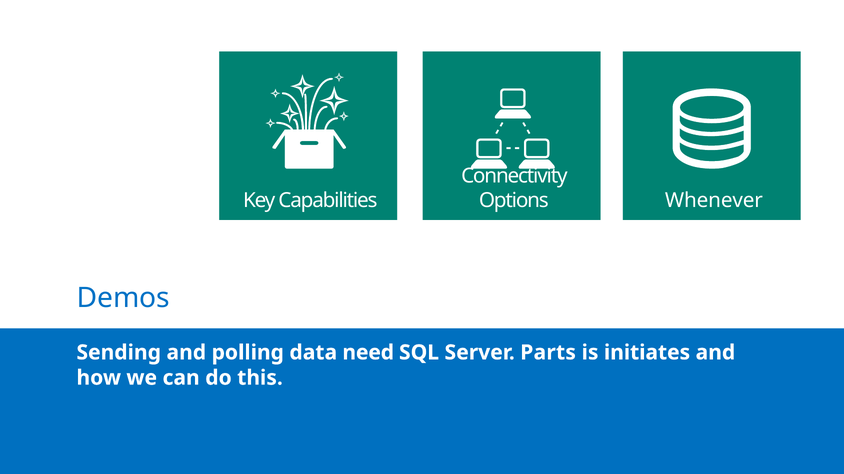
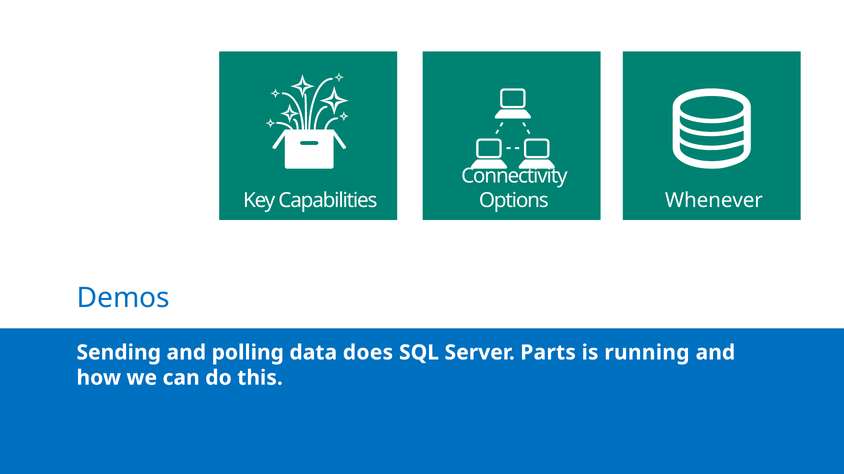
need: need -> does
initiates: initiates -> running
